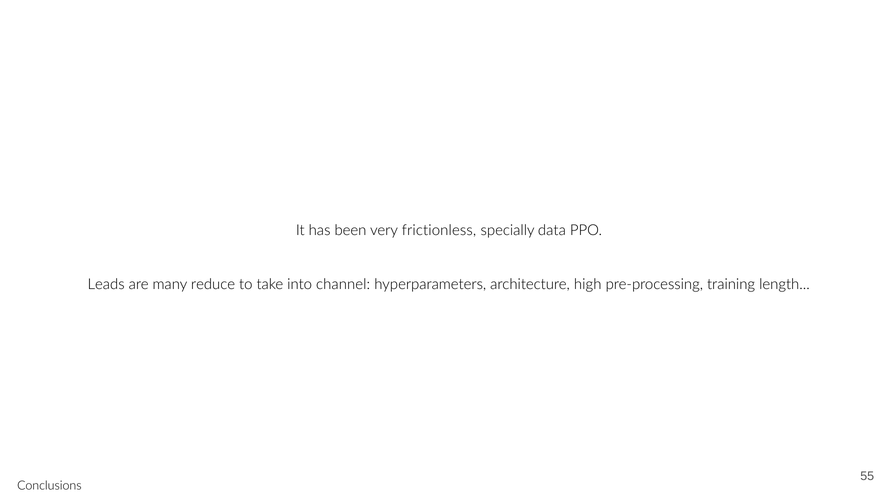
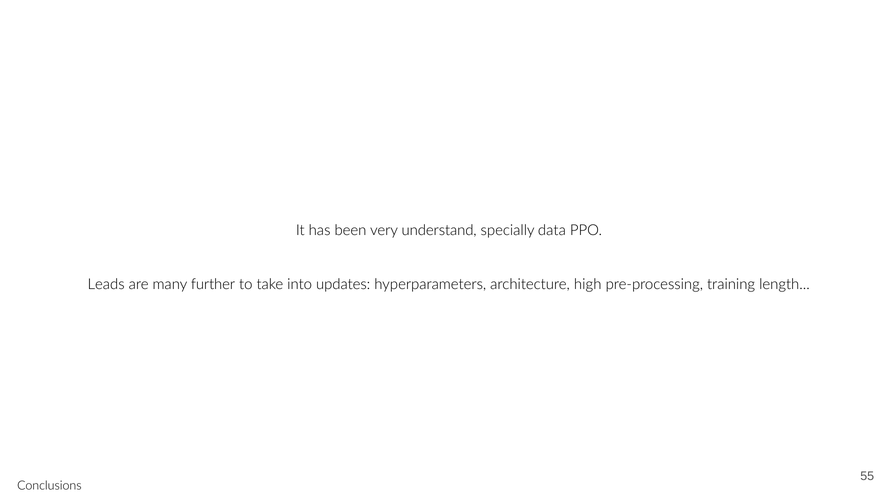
frictionless: frictionless -> understand
reduce: reduce -> further
channel: channel -> updates
